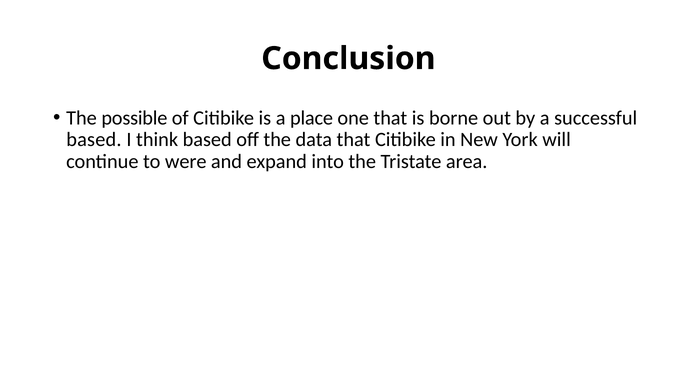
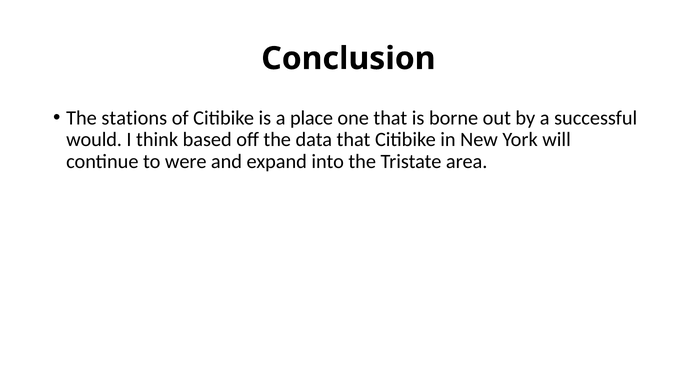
possible: possible -> stations
based at (94, 140): based -> would
